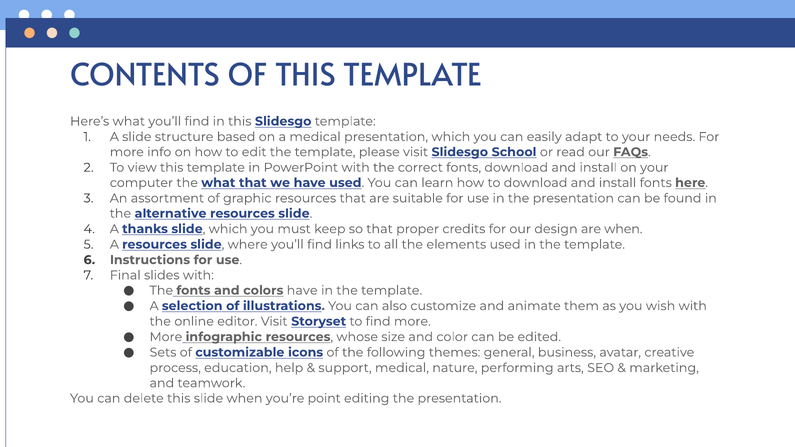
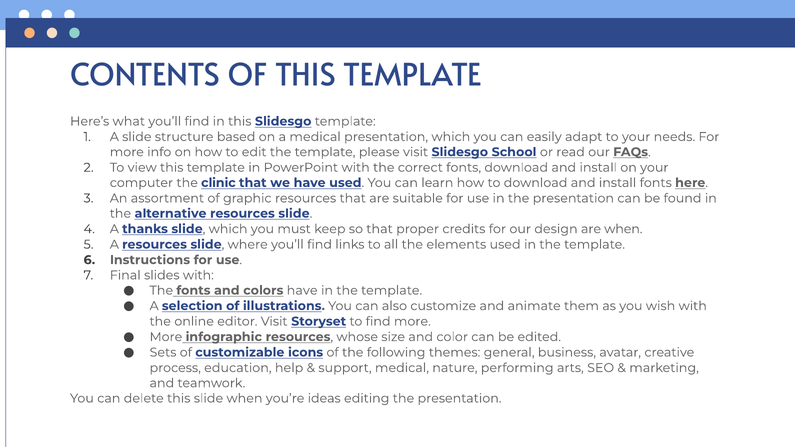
the what: what -> clinic
point: point -> ideas
